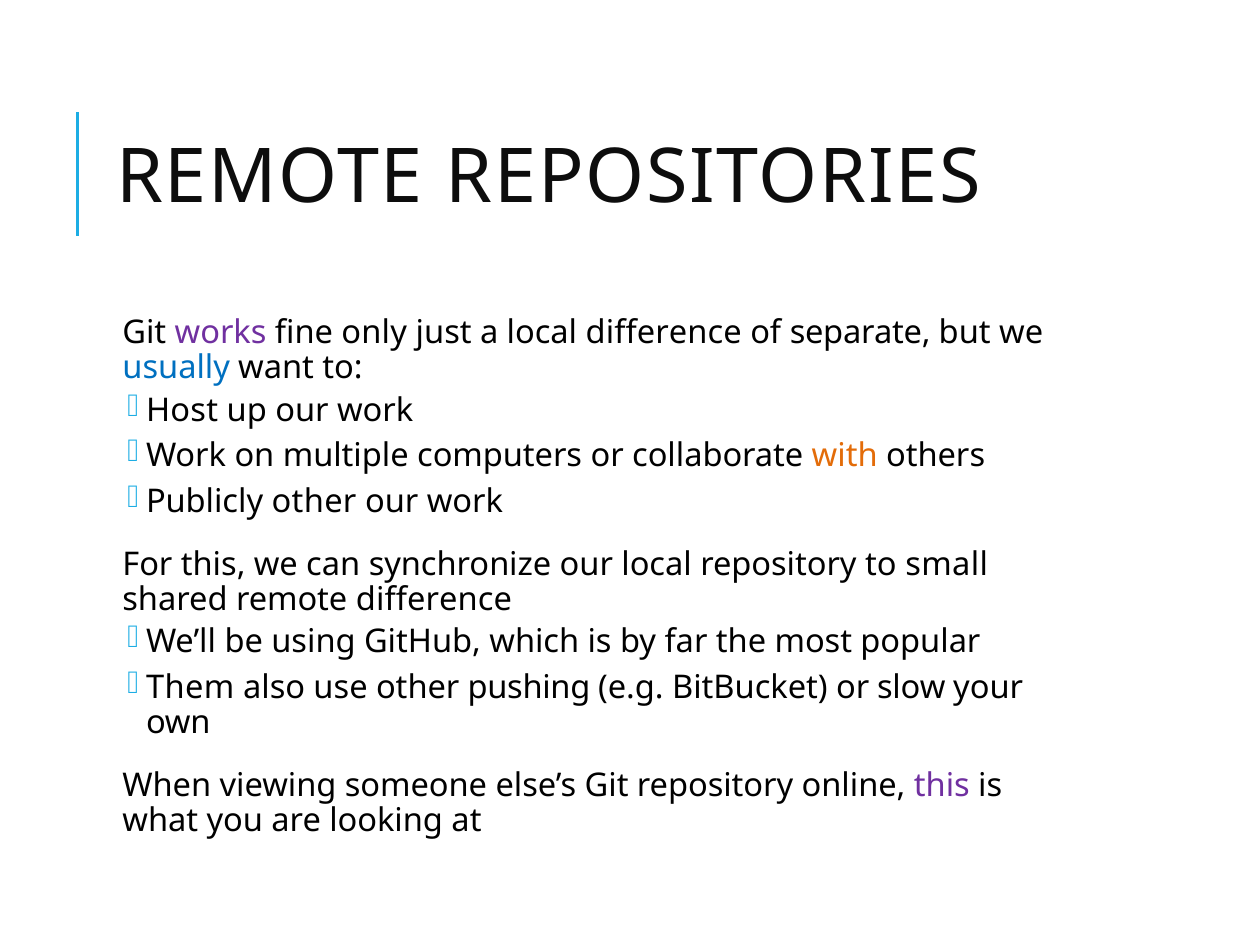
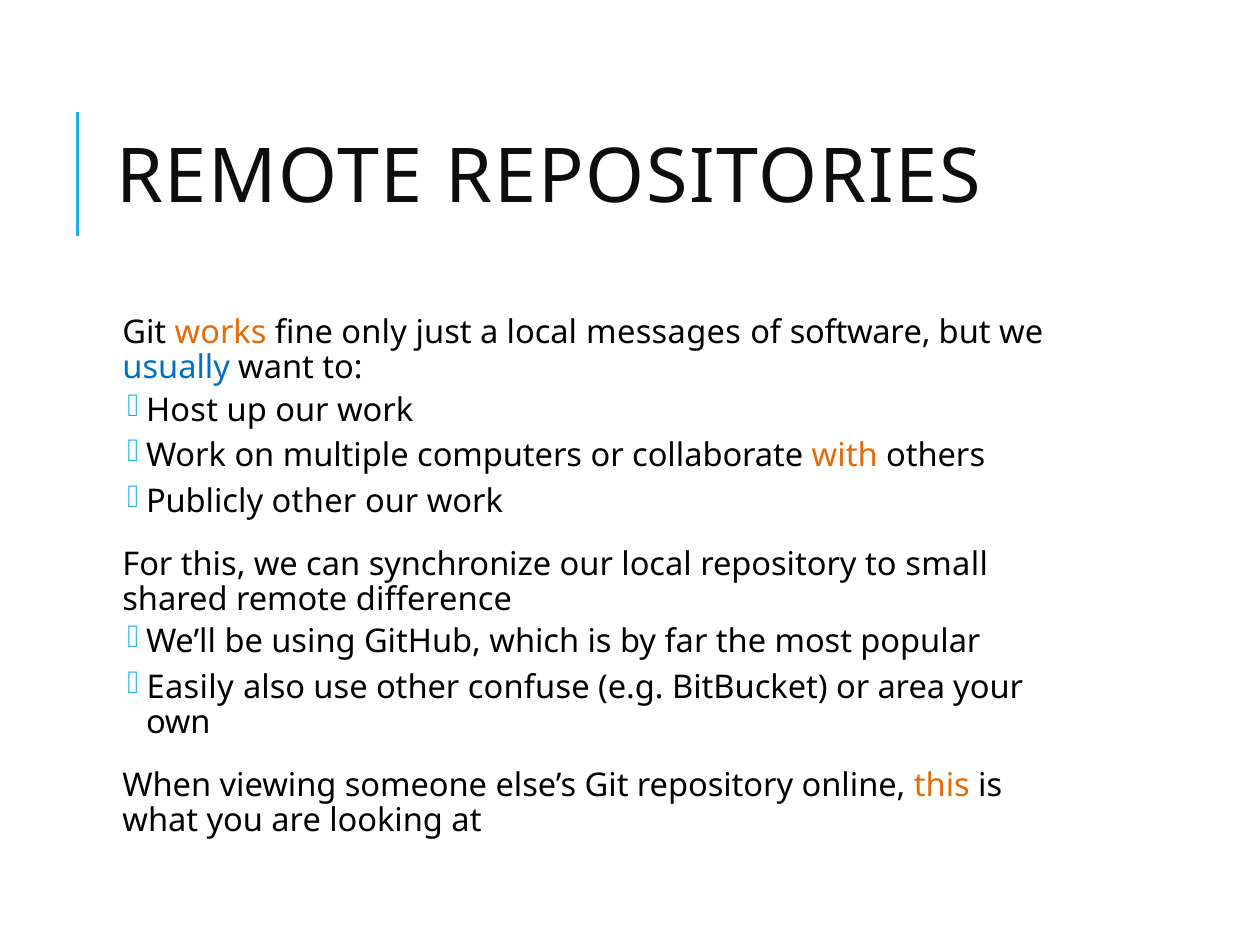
works colour: purple -> orange
local difference: difference -> messages
separate: separate -> software
Them: Them -> Easily
pushing: pushing -> confuse
slow: slow -> area
this at (942, 785) colour: purple -> orange
